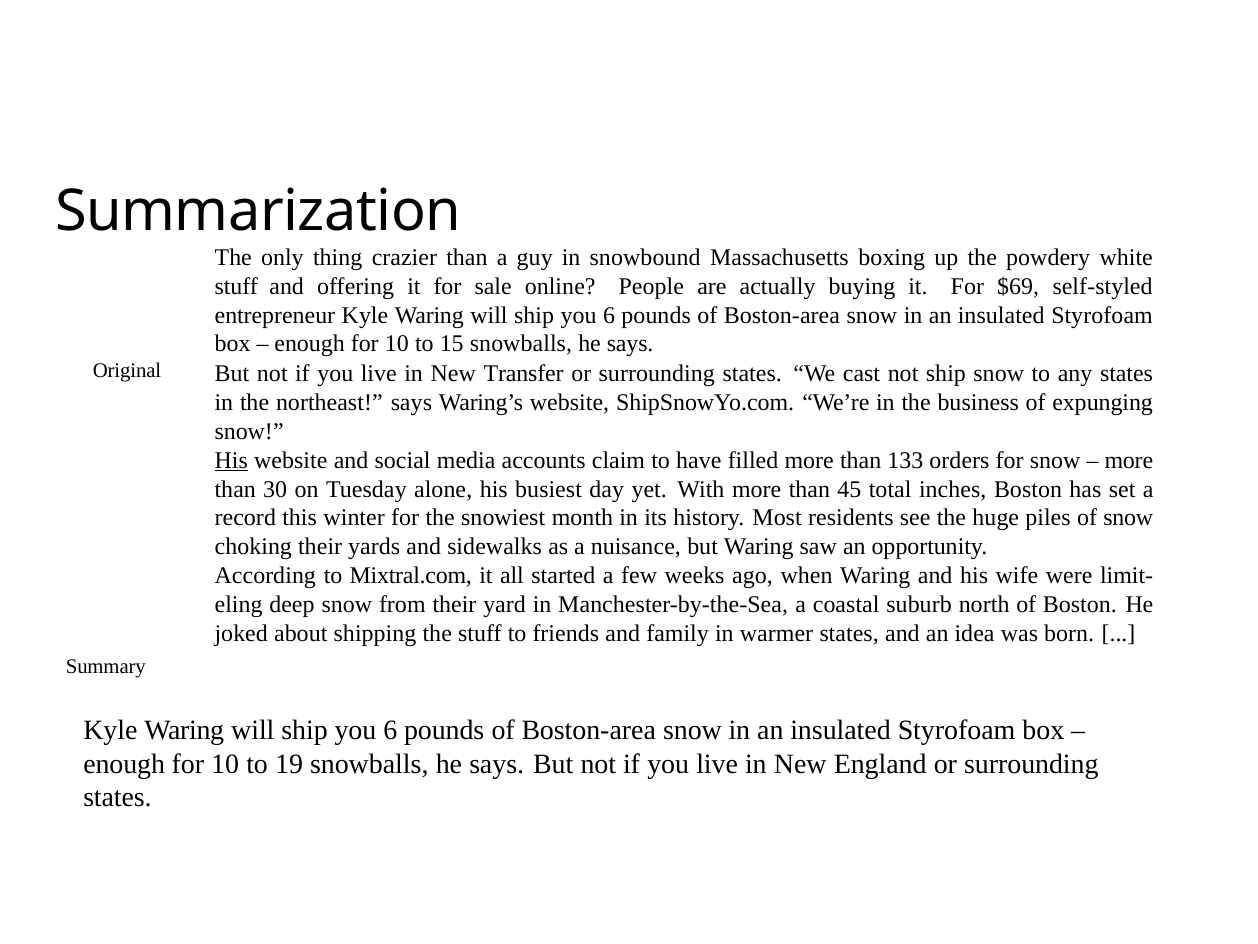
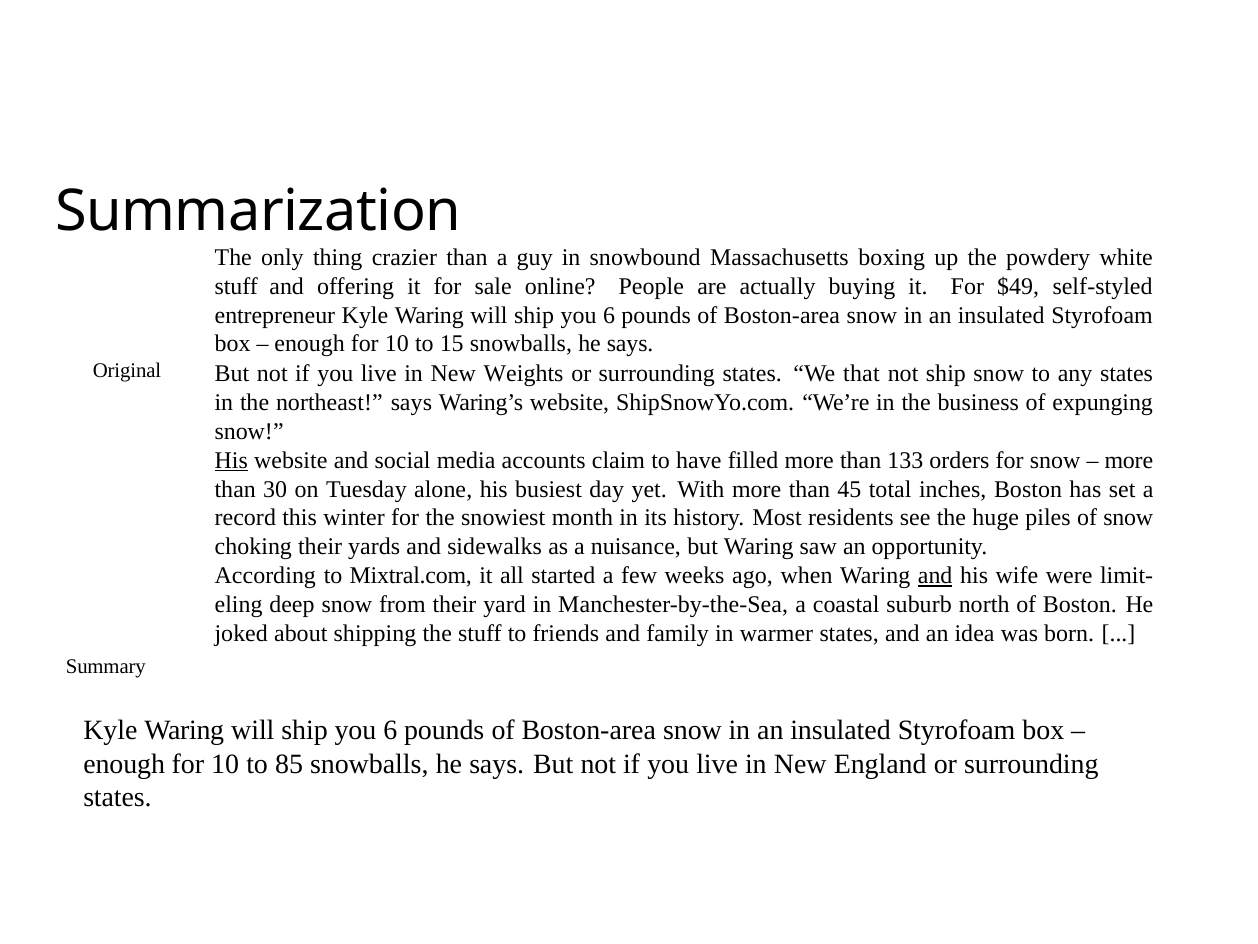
$69: $69 -> $49
Transfer: Transfer -> Weights
cast: cast -> that
and at (935, 575) underline: none -> present
19: 19 -> 85
